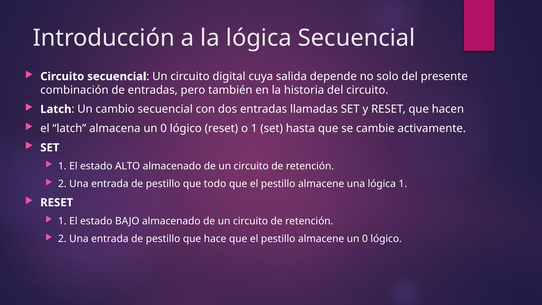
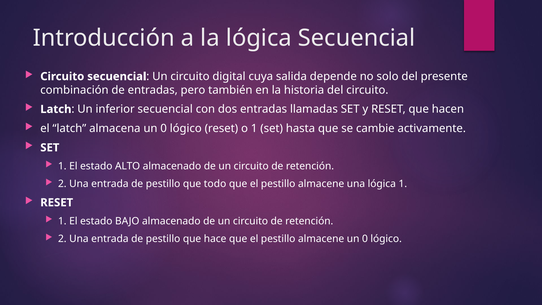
cambio: cambio -> inferior
